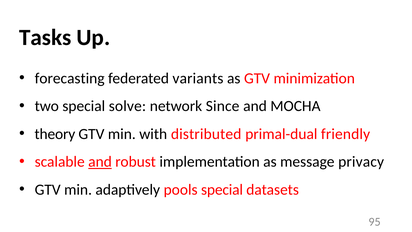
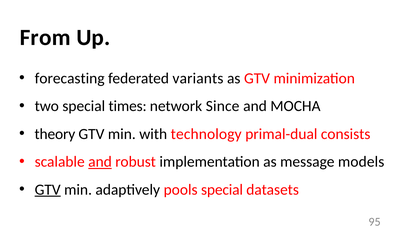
Tasks: Tasks -> From
solve: solve -> times
distributed: distributed -> technology
friendly: friendly -> consists
privacy: privacy -> models
GTV at (48, 189) underline: none -> present
